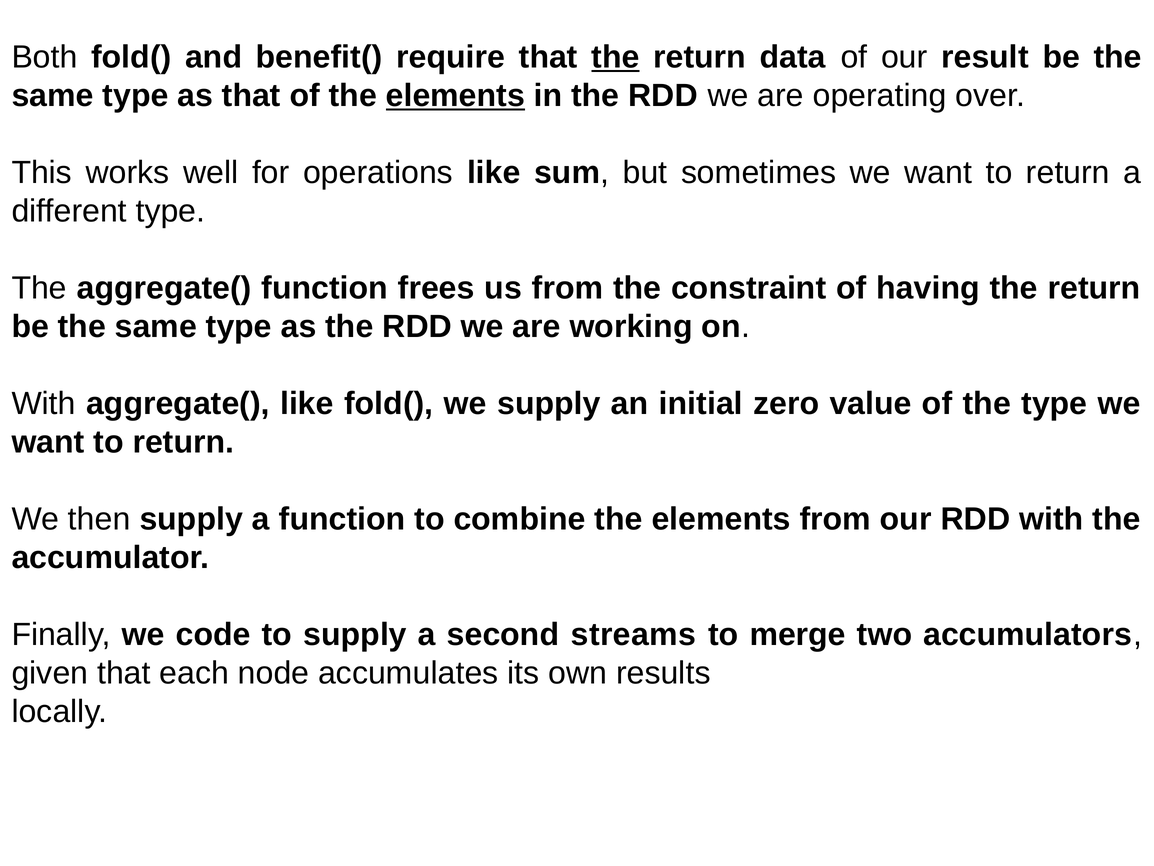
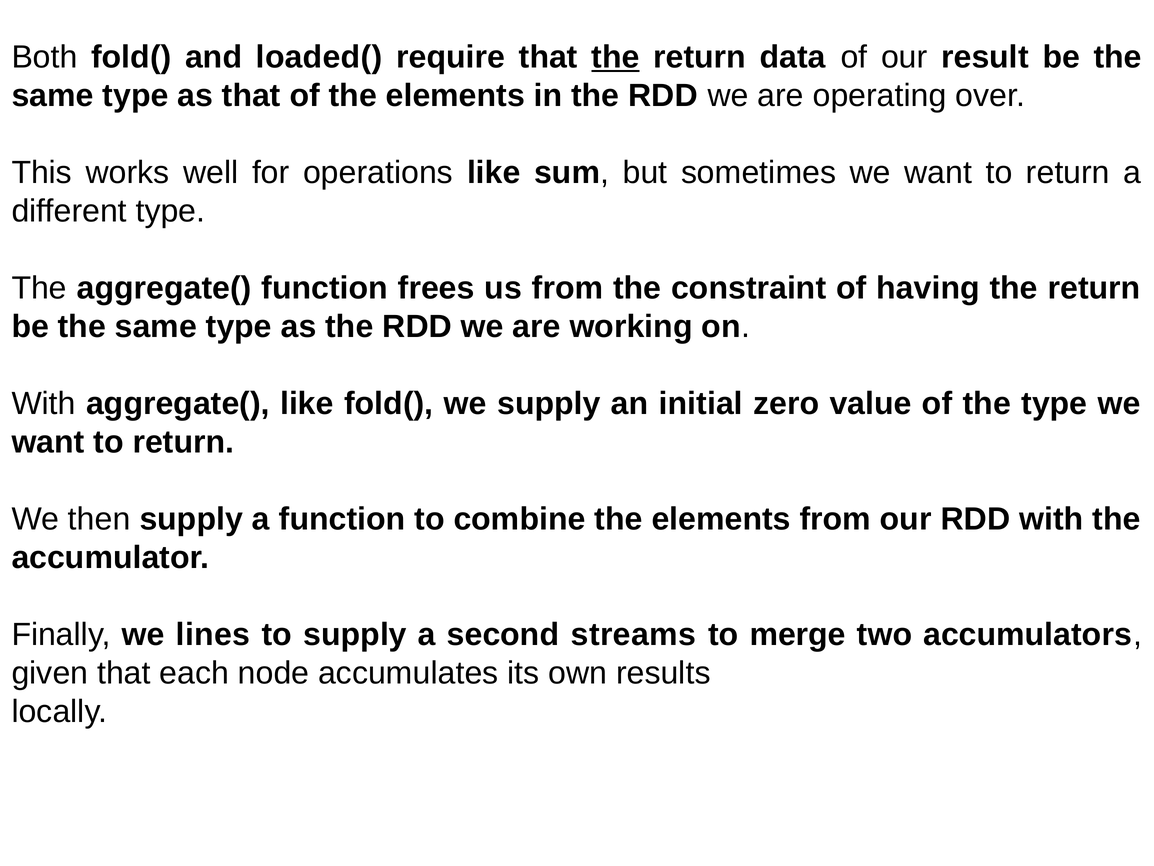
benefit(: benefit( -> loaded(
elements at (455, 96) underline: present -> none
code: code -> lines
